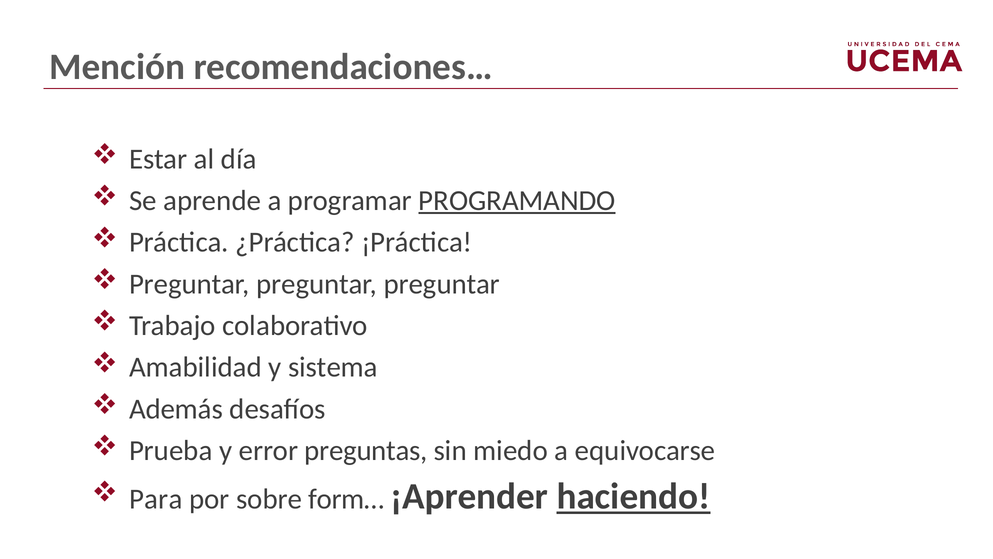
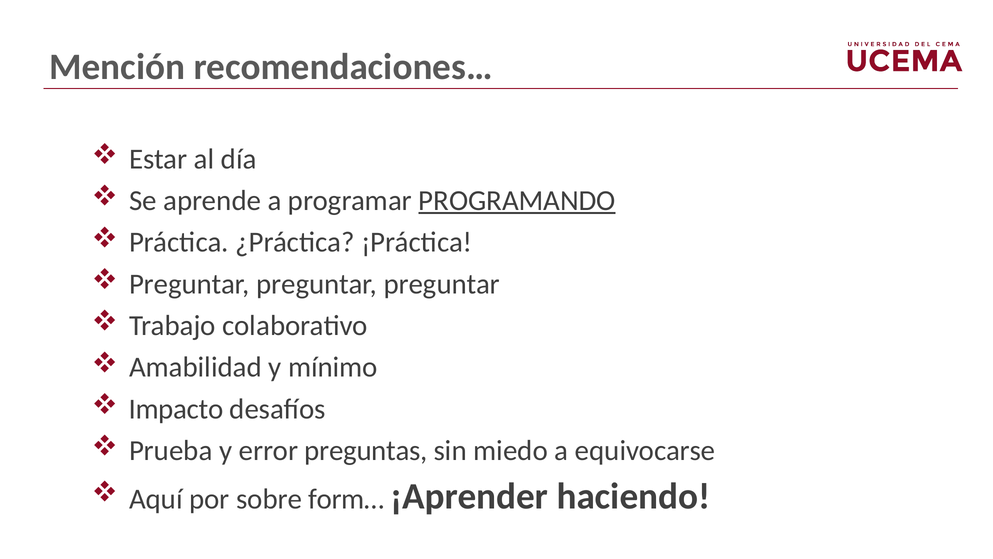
sistema: sistema -> mínimo
Además: Además -> Impacto
Para: Para -> Aquí
haciendo underline: present -> none
